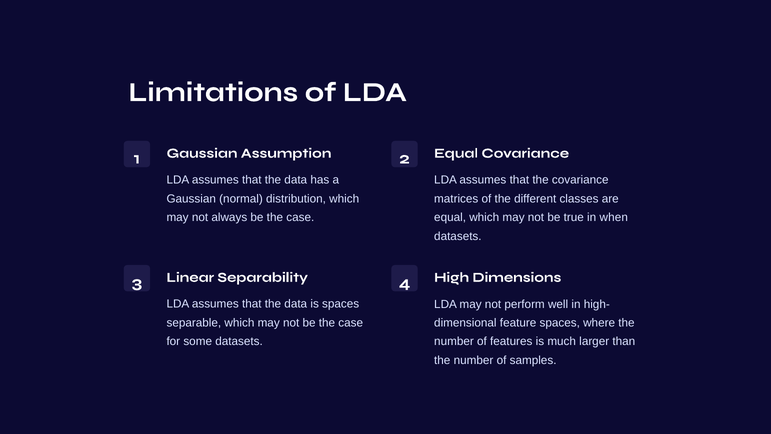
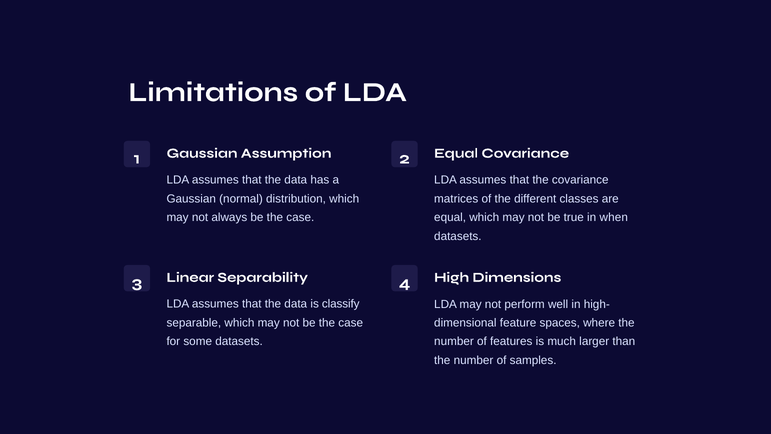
is spaces: spaces -> classify
